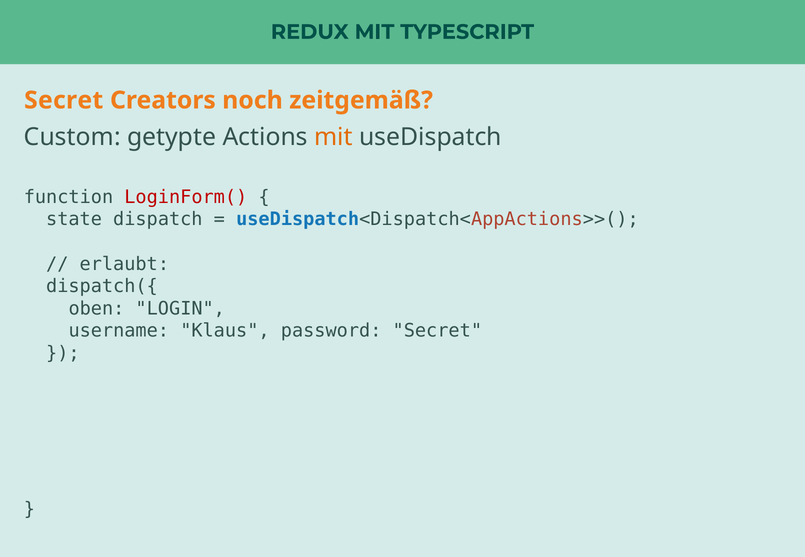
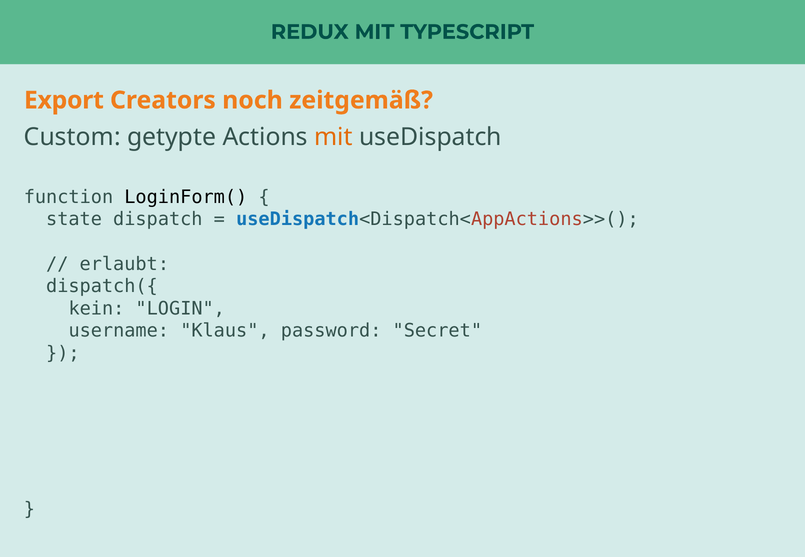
Secret at (64, 100): Secret -> Export
LoginForm( colour: red -> black
oben: oben -> kein
